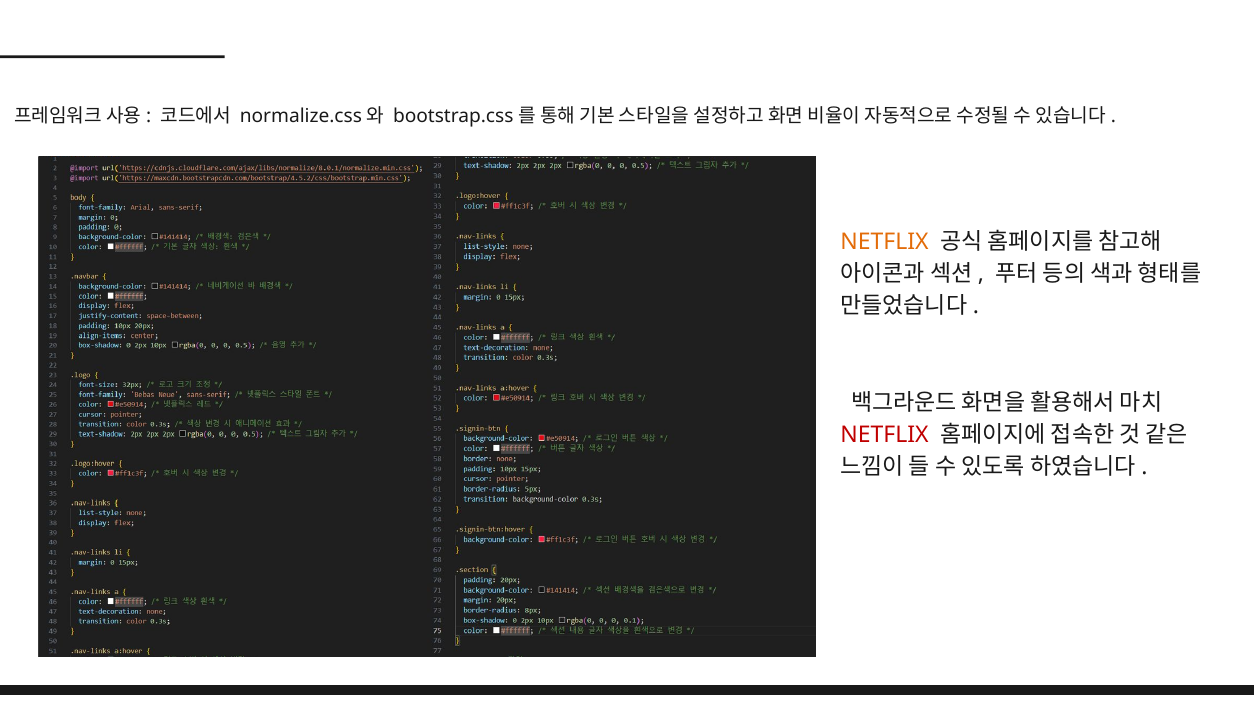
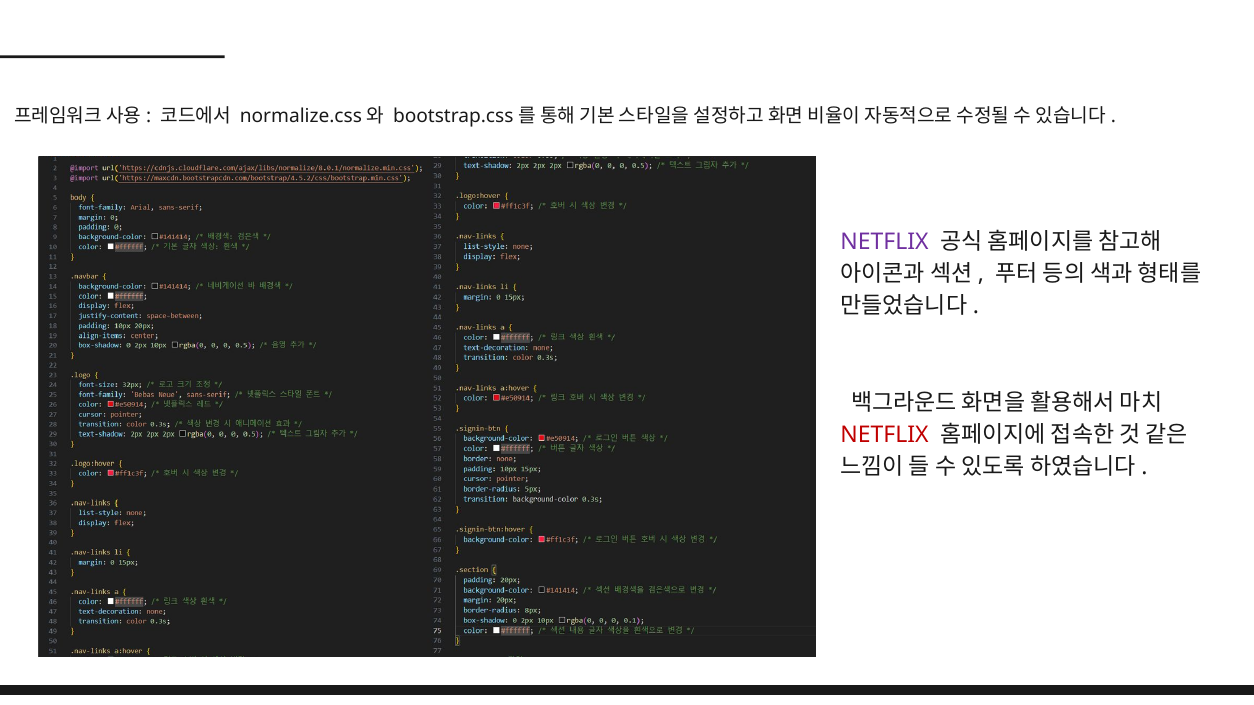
NETFLIX at (885, 242) colour: orange -> purple
